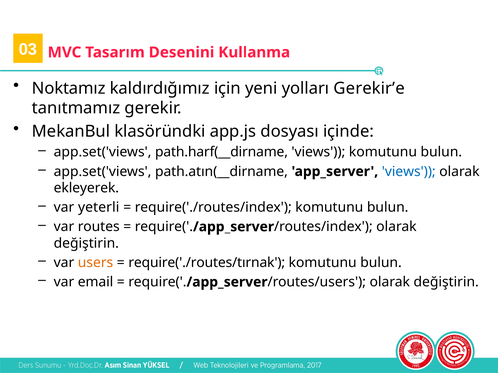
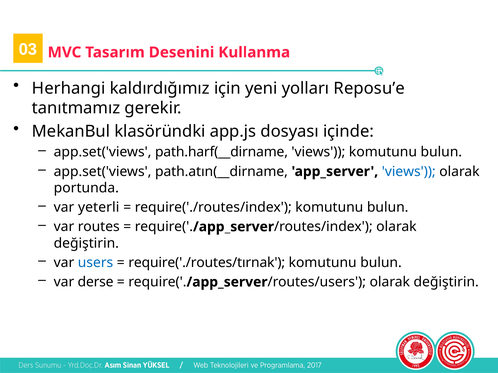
Noktamız: Noktamız -> Herhangi
Gerekir’e: Gerekir’e -> Reposu’e
ekleyerek: ekleyerek -> portunda
users colour: orange -> blue
email: email -> derse
